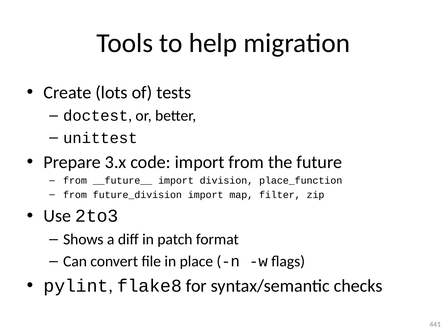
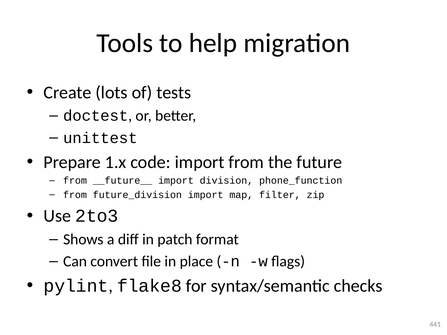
3.x: 3.x -> 1.x
place_function: place_function -> phone_function
